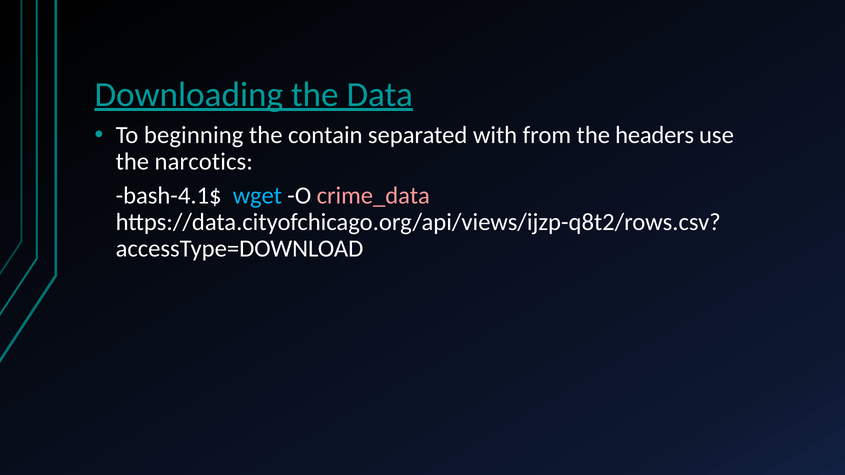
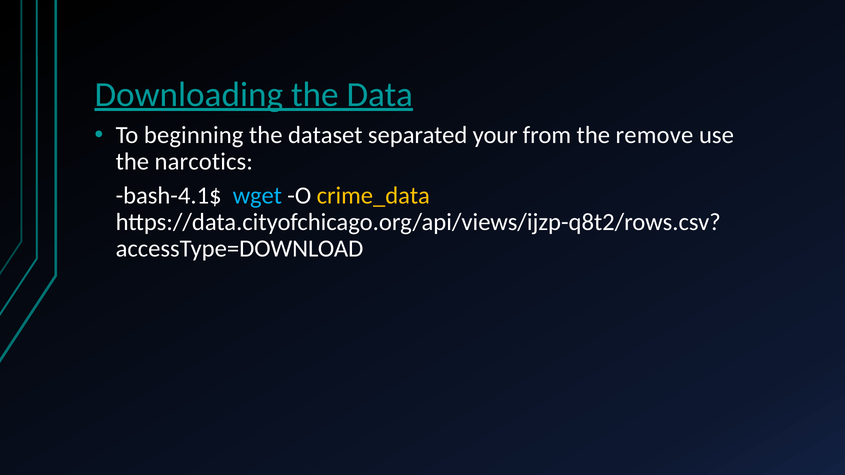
contain: contain -> dataset
with: with -> your
headers: headers -> remove
crime_data colour: pink -> yellow
